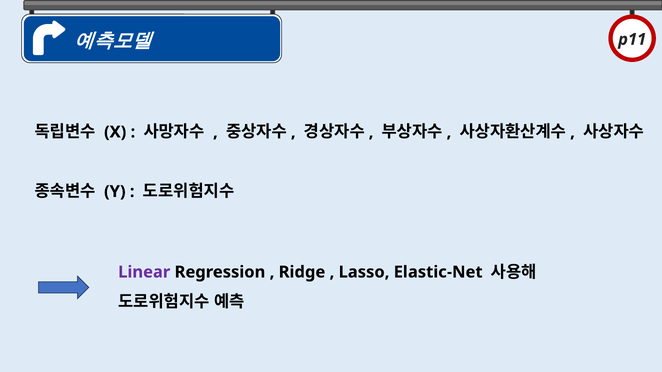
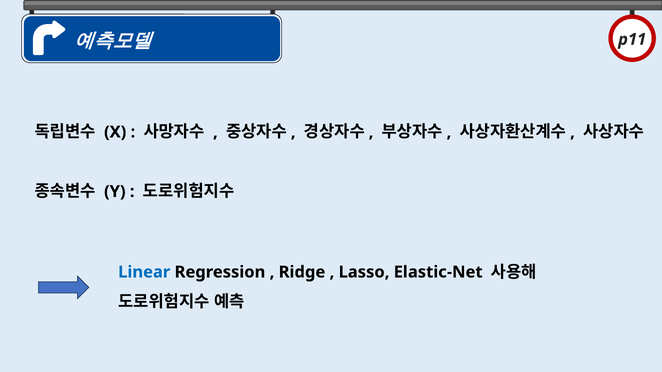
Linear colour: purple -> blue
